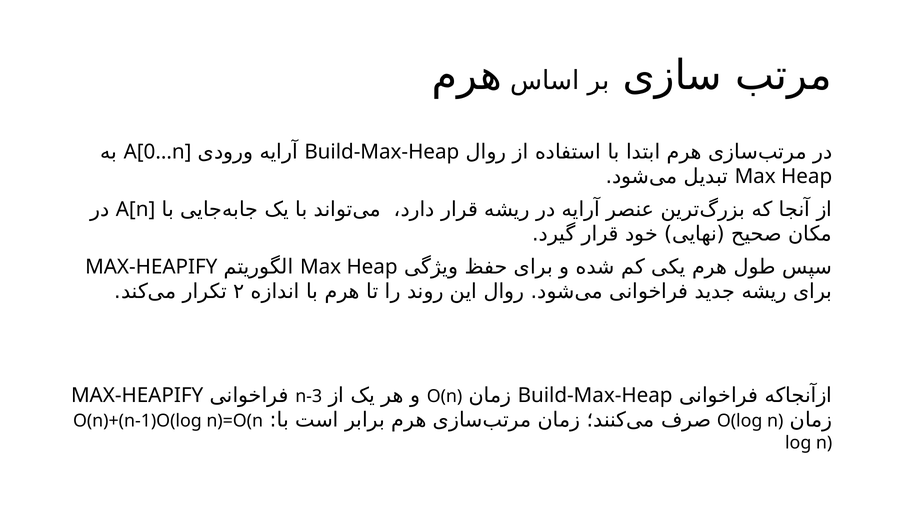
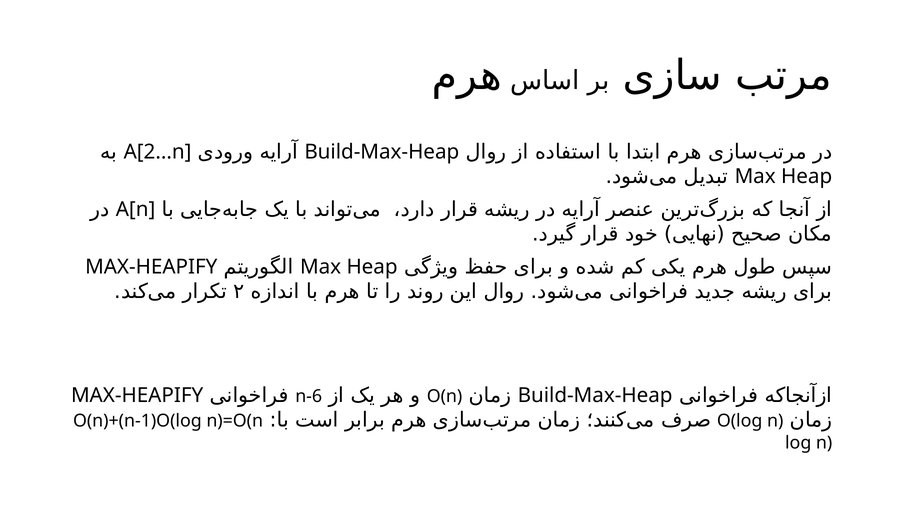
A[0...n: A[0...n -> A[2...n
n-3: n-3 -> n-6
